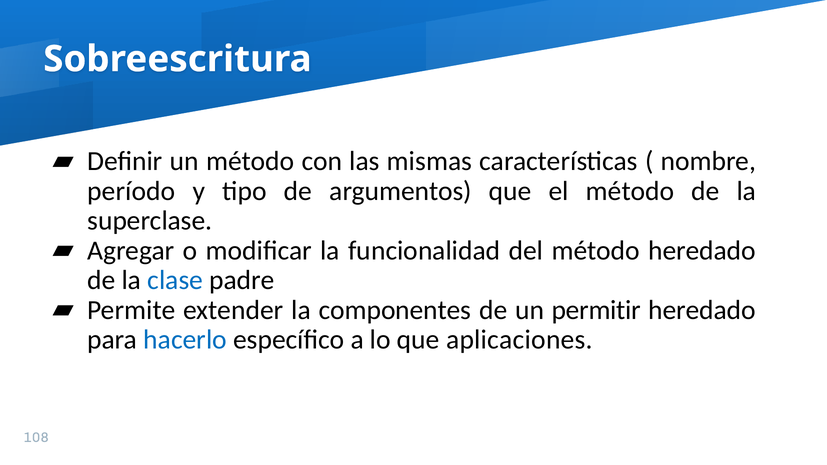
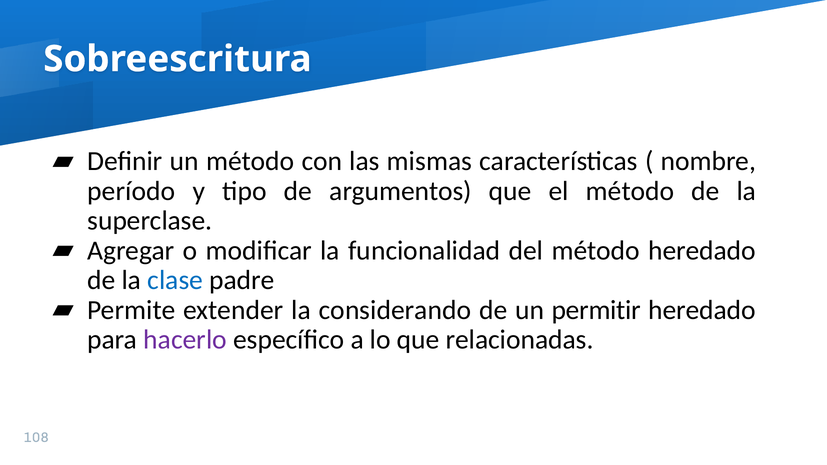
componentes: componentes -> considerando
hacerlo colour: blue -> purple
aplicaciones: aplicaciones -> relacionadas
